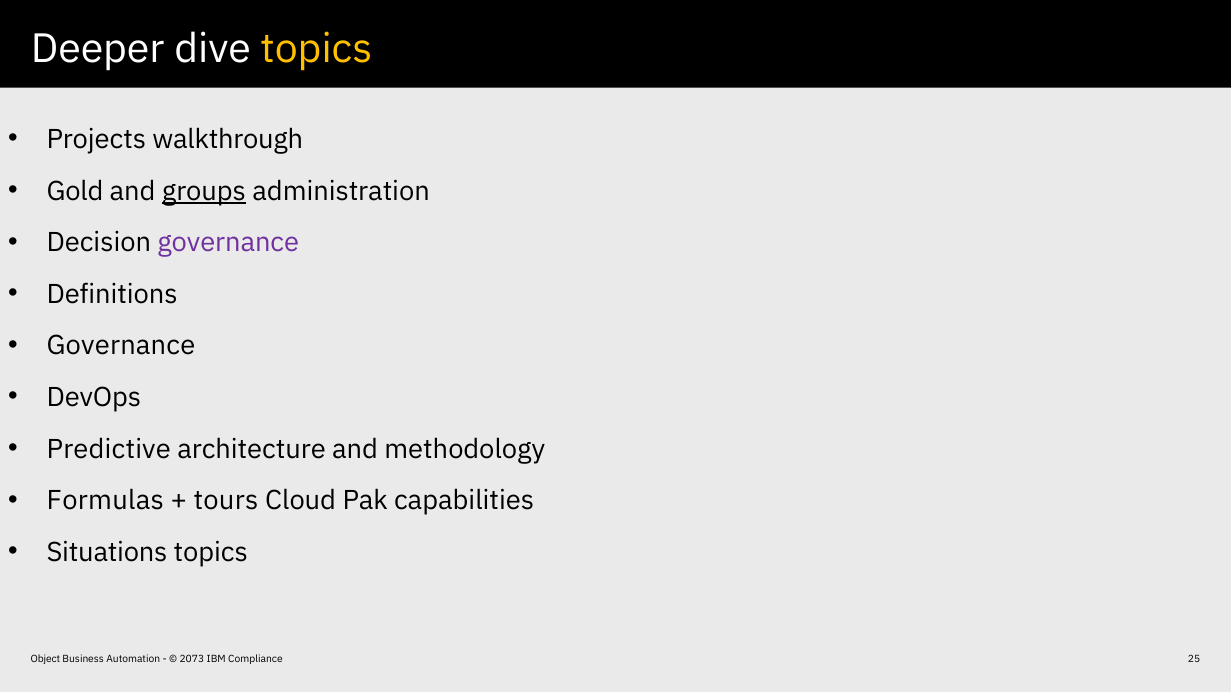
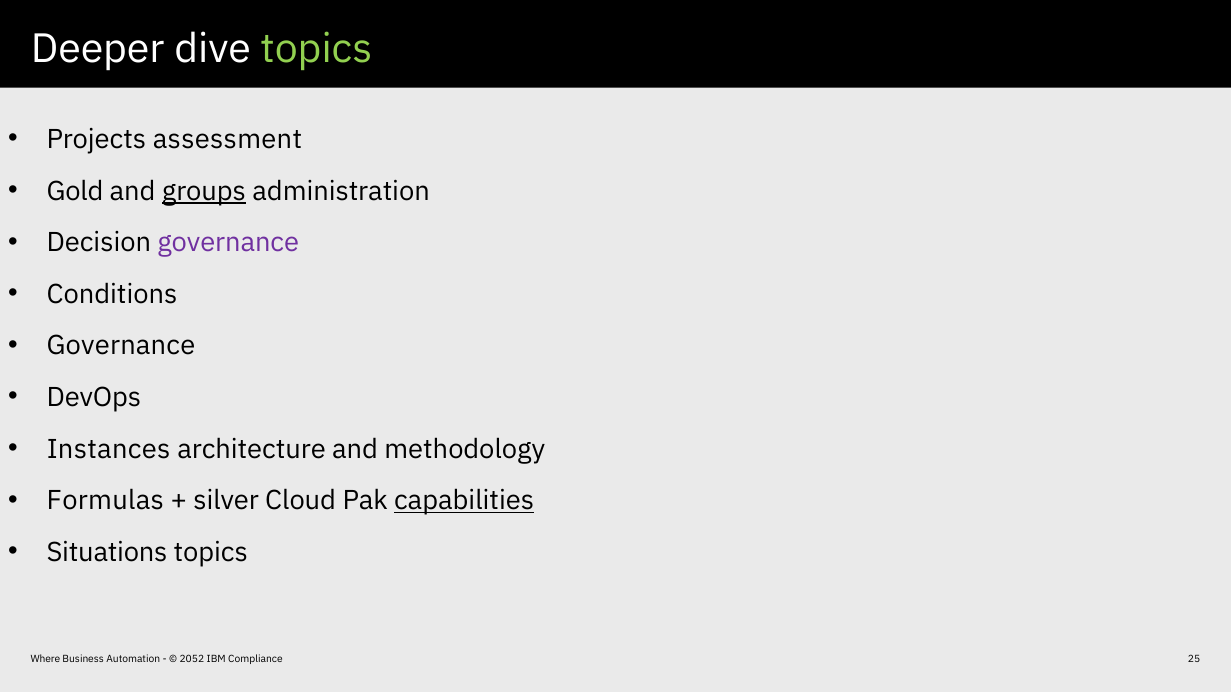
topics at (316, 49) colour: yellow -> light green
walkthrough: walkthrough -> assessment
Definitions: Definitions -> Conditions
Predictive: Predictive -> Instances
tours: tours -> silver
capabilities underline: none -> present
Object: Object -> Where
2073: 2073 -> 2052
